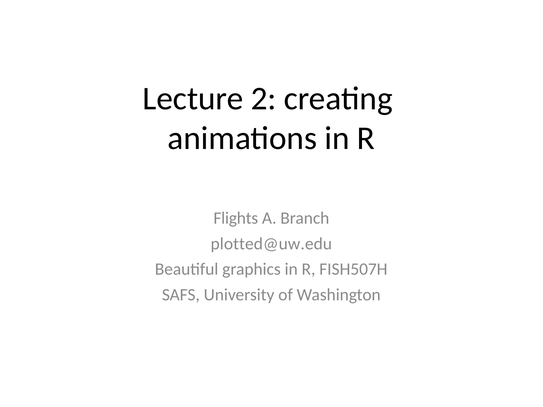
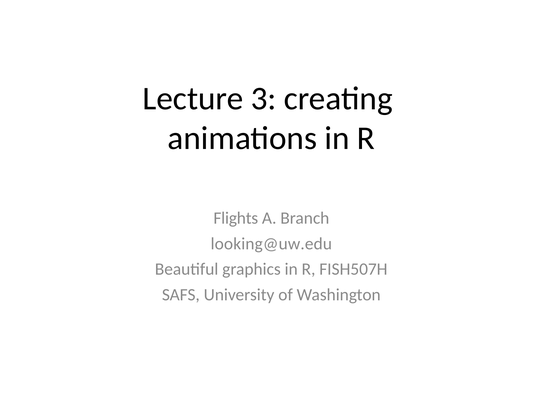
2: 2 -> 3
plotted@uw.edu: plotted@uw.edu -> looking@uw.edu
